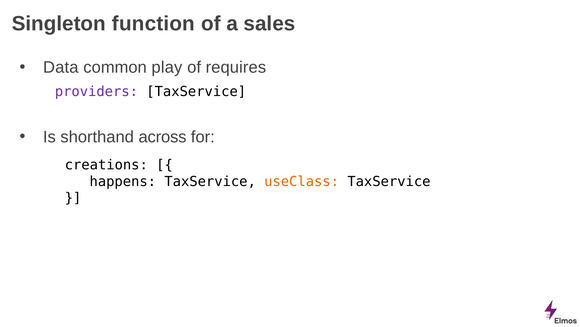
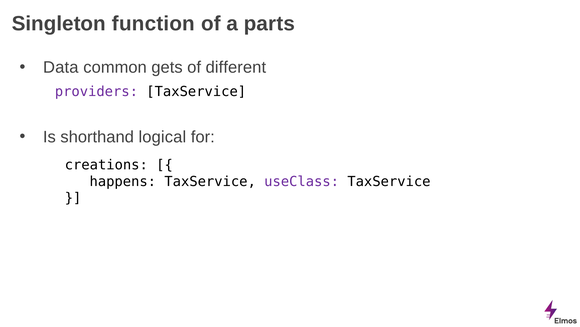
sales: sales -> parts
play: play -> gets
requires: requires -> different
across: across -> logical
useClass colour: orange -> purple
